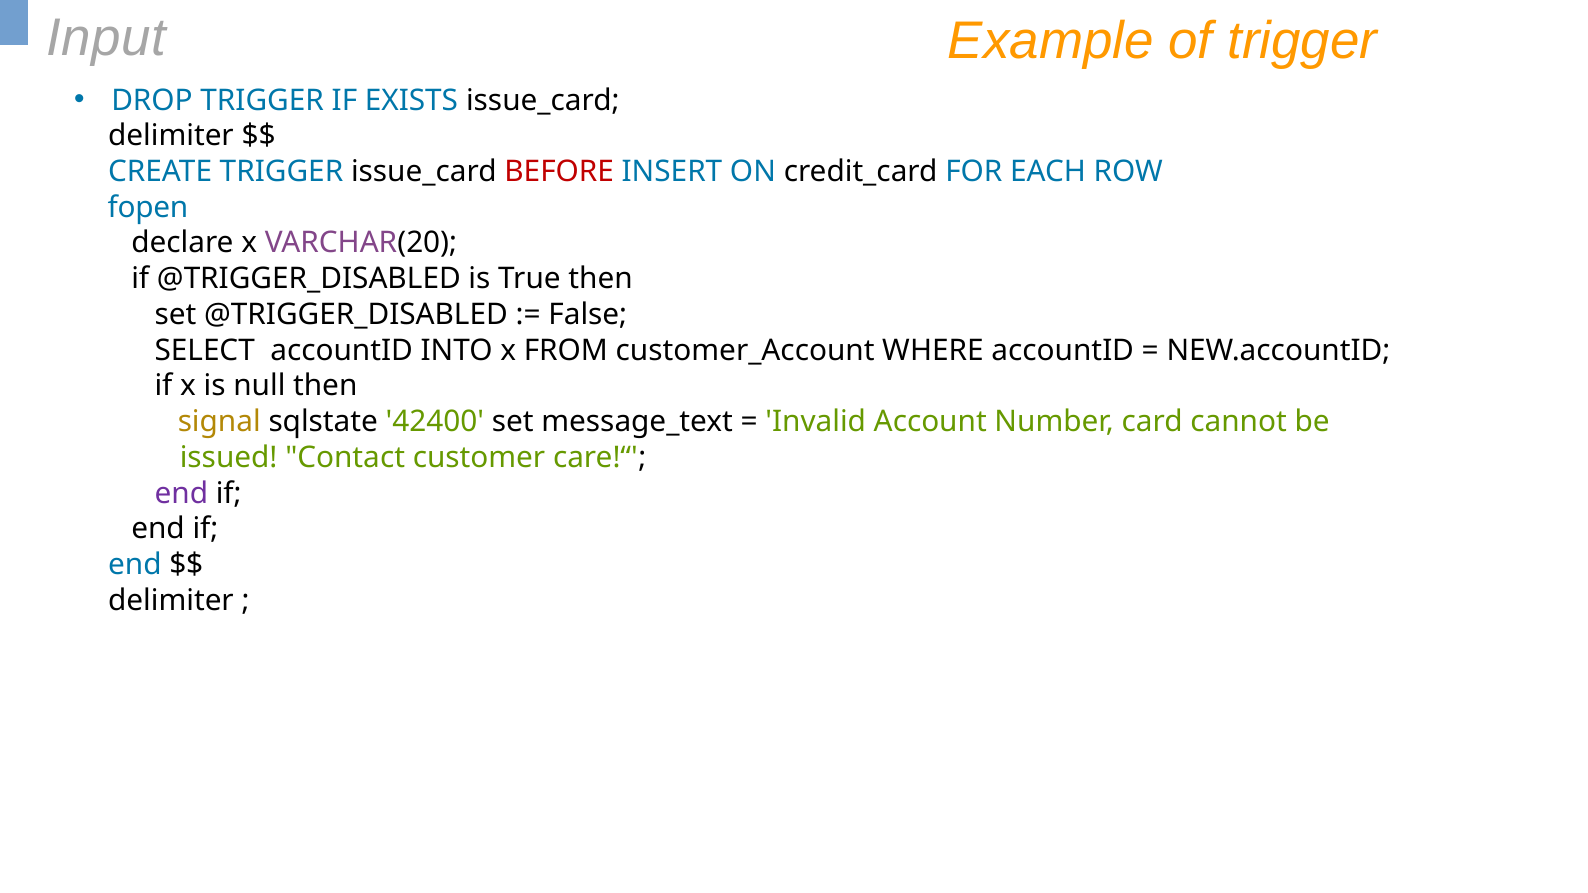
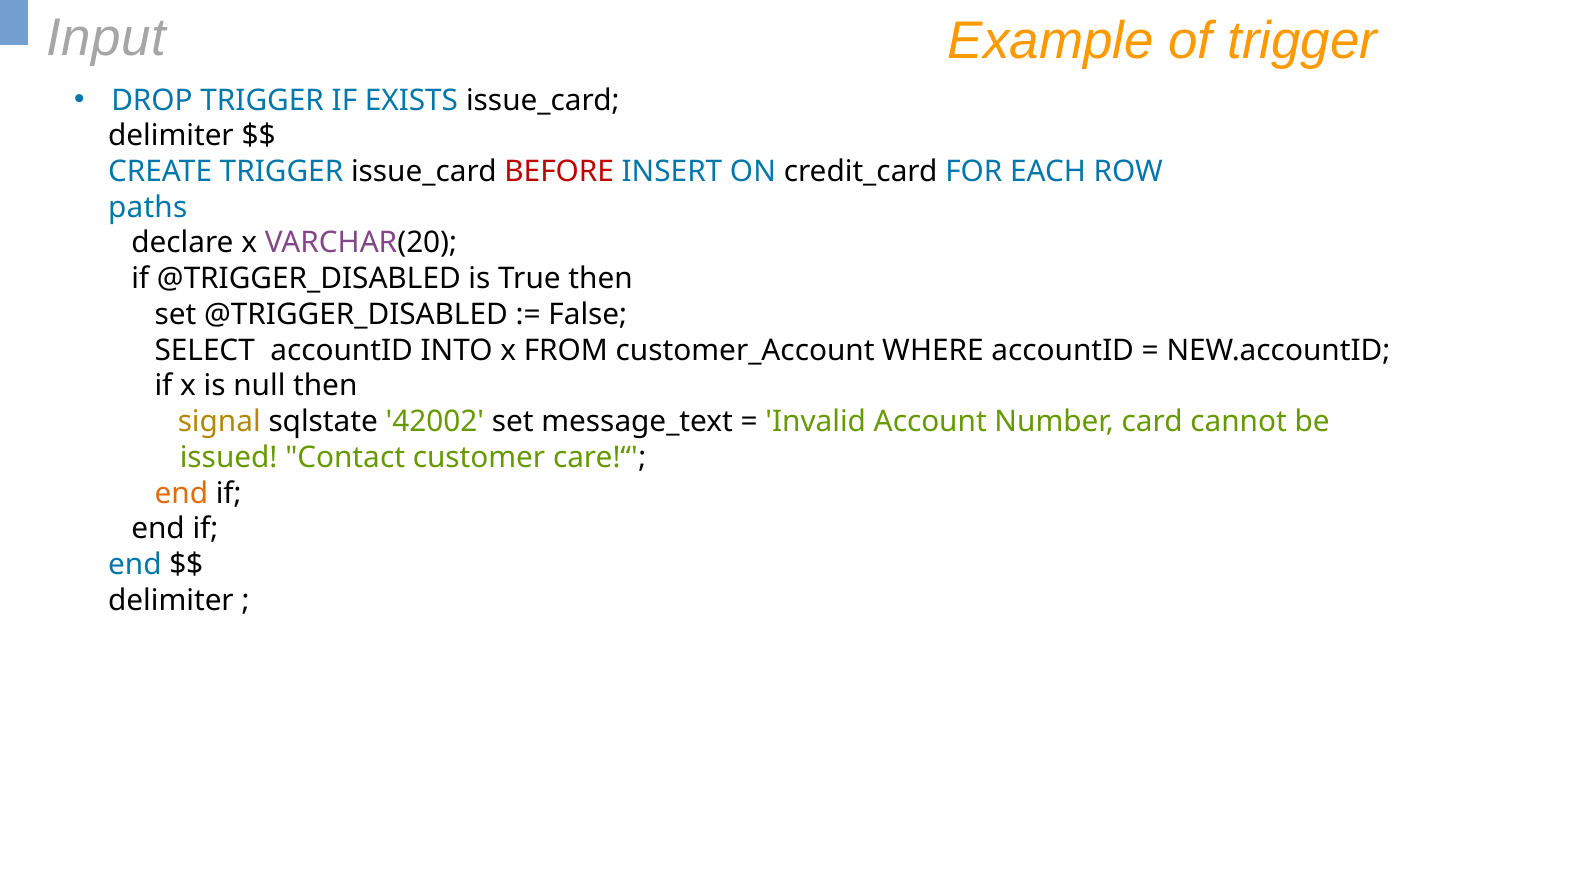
fopen: fopen -> paths
42400: 42400 -> 42002
end at (181, 493) colour: purple -> orange
